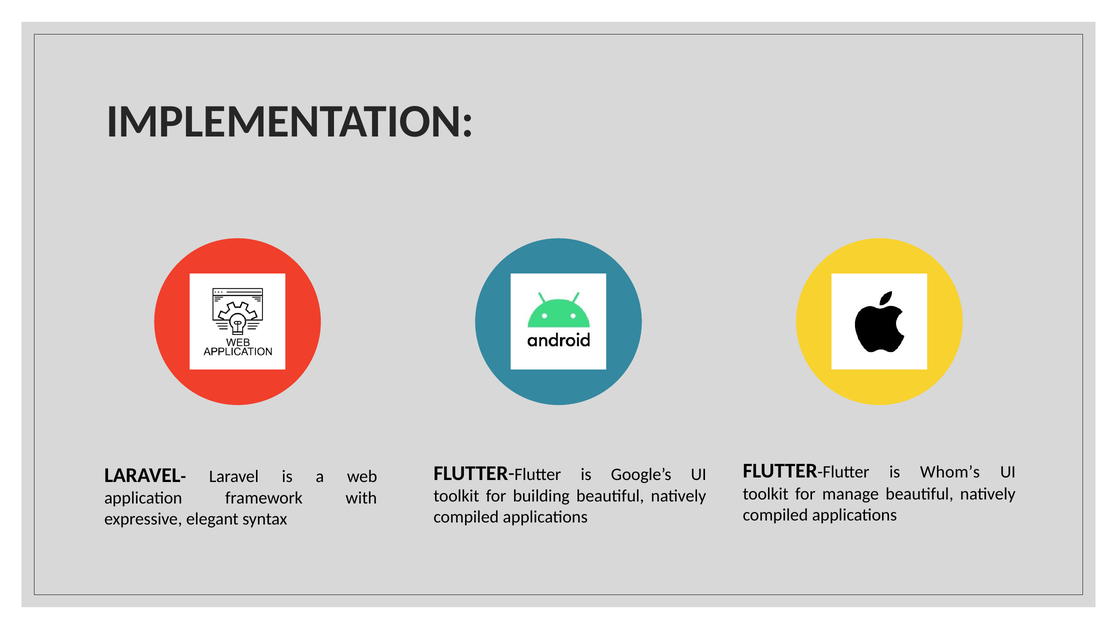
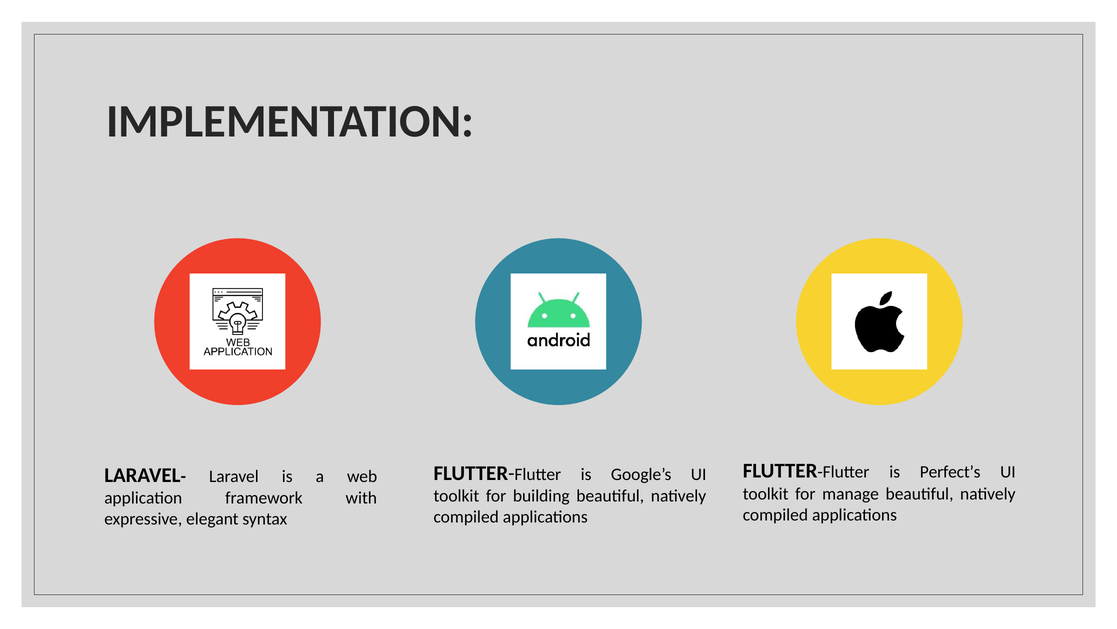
Whom’s: Whom’s -> Perfect’s
